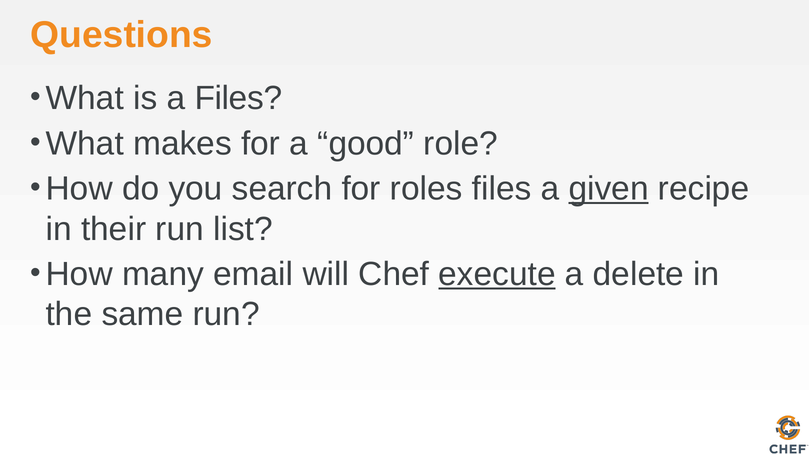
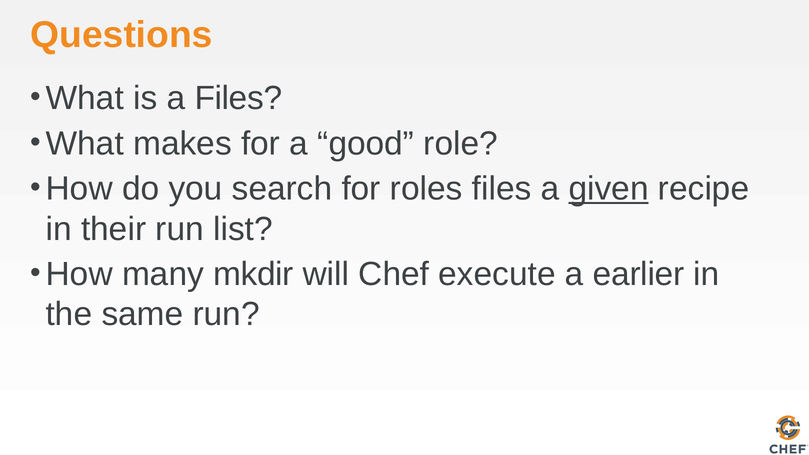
email: email -> mkdir
execute underline: present -> none
delete: delete -> earlier
